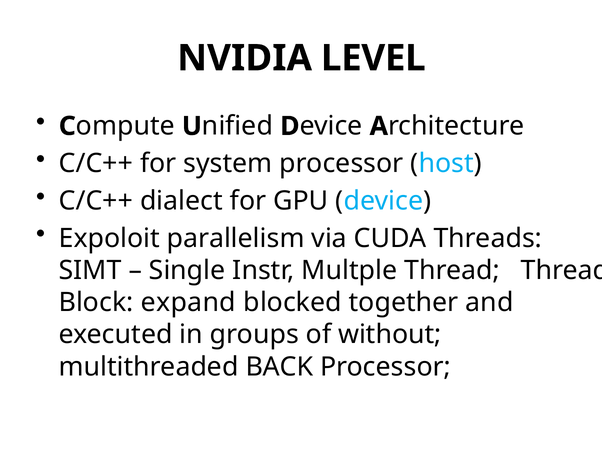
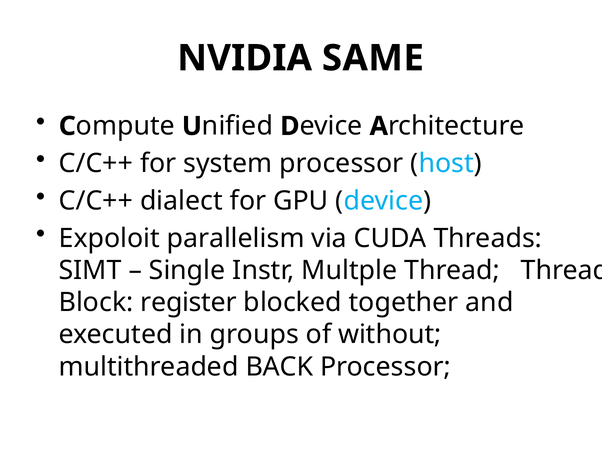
LEVEL: LEVEL -> SAME
expand: expand -> register
